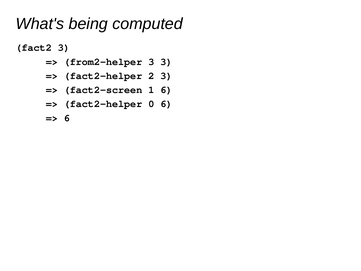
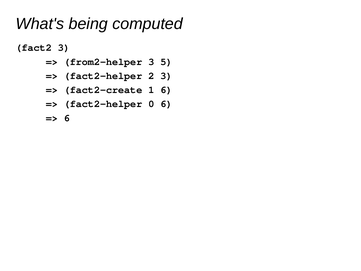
3 3: 3 -> 5
fact2-screen: fact2-screen -> fact2-create
